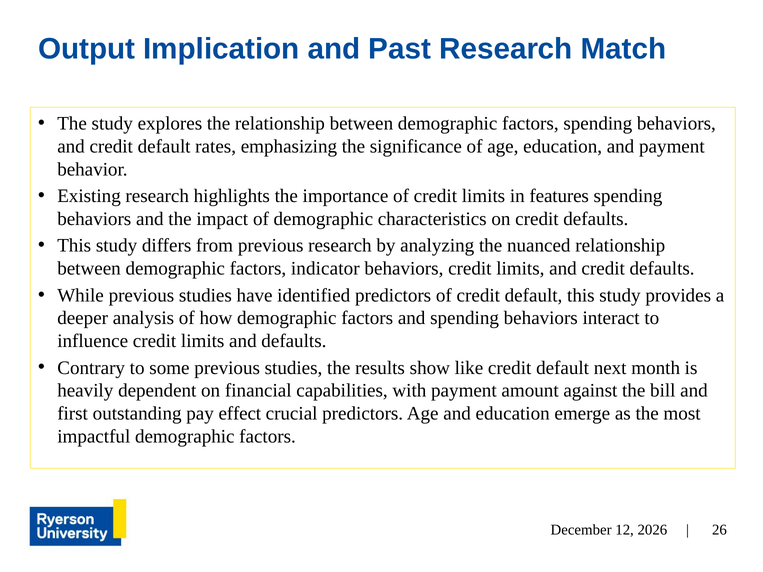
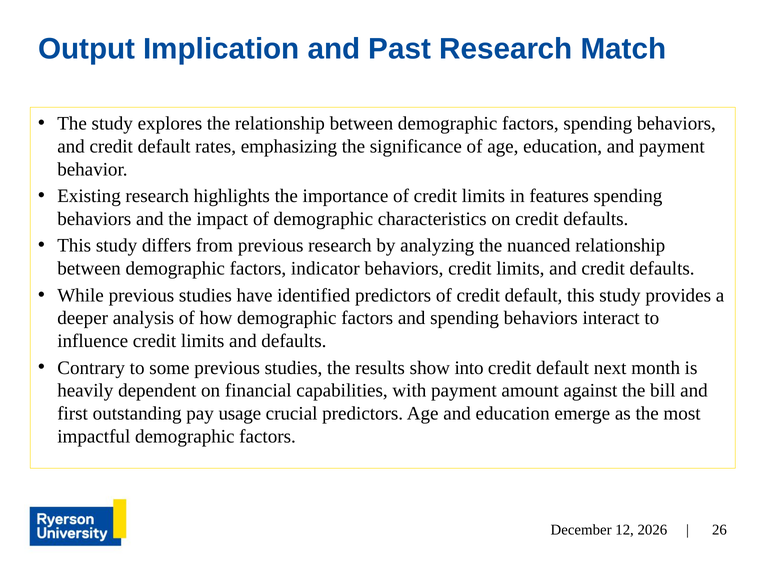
like: like -> into
effect: effect -> usage
